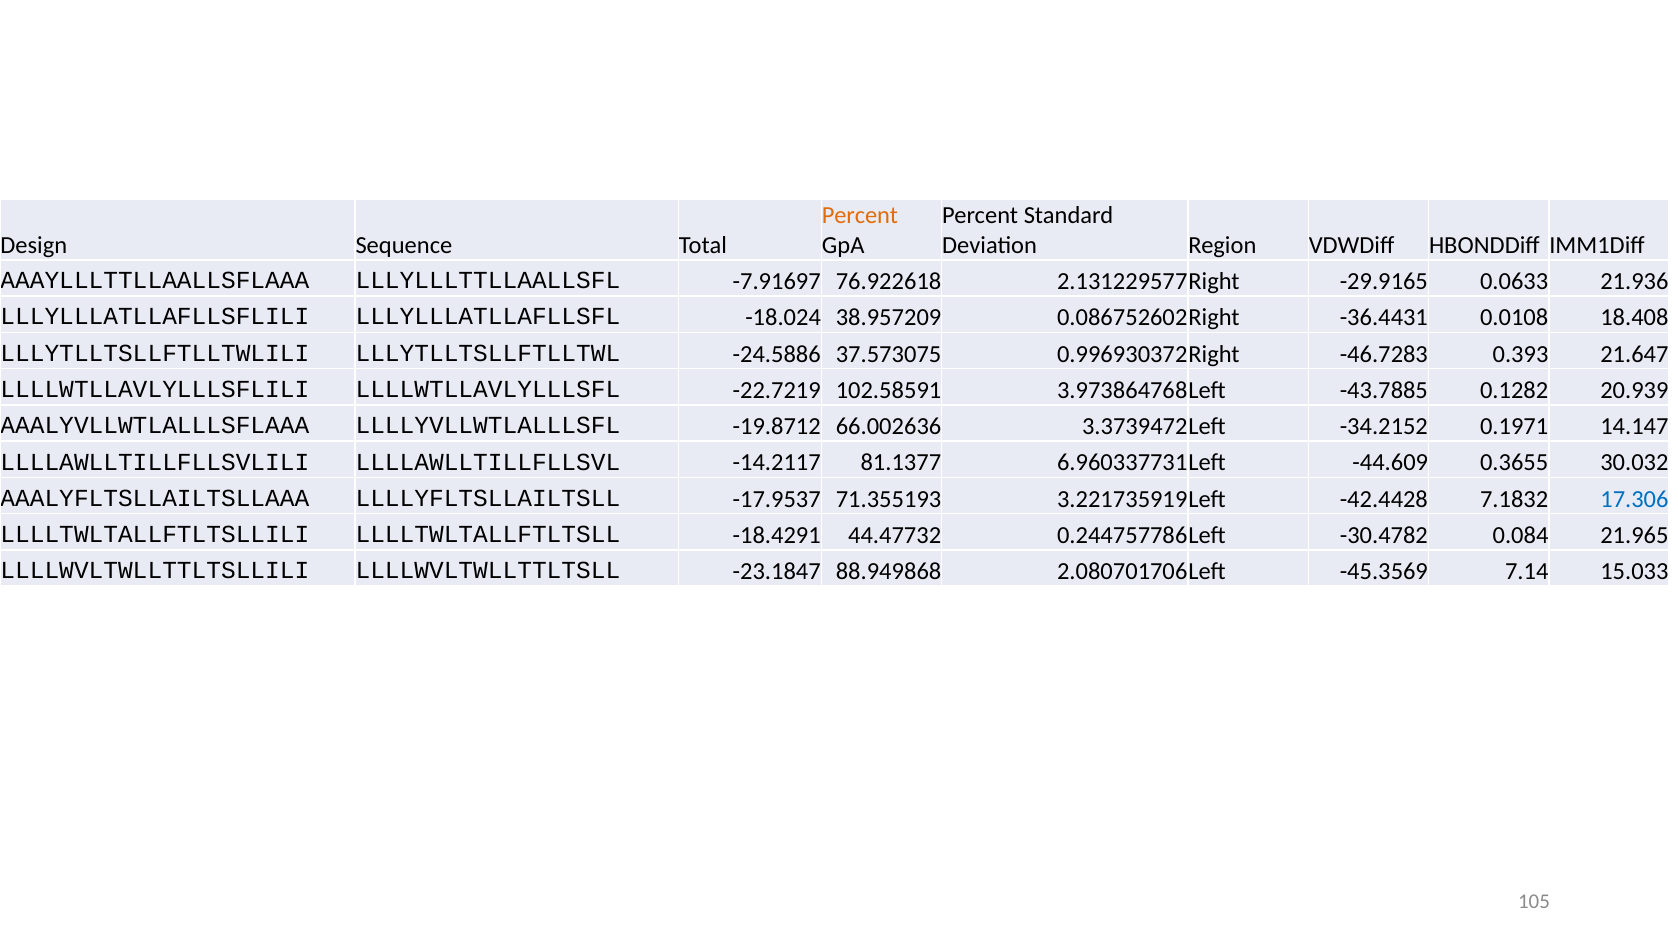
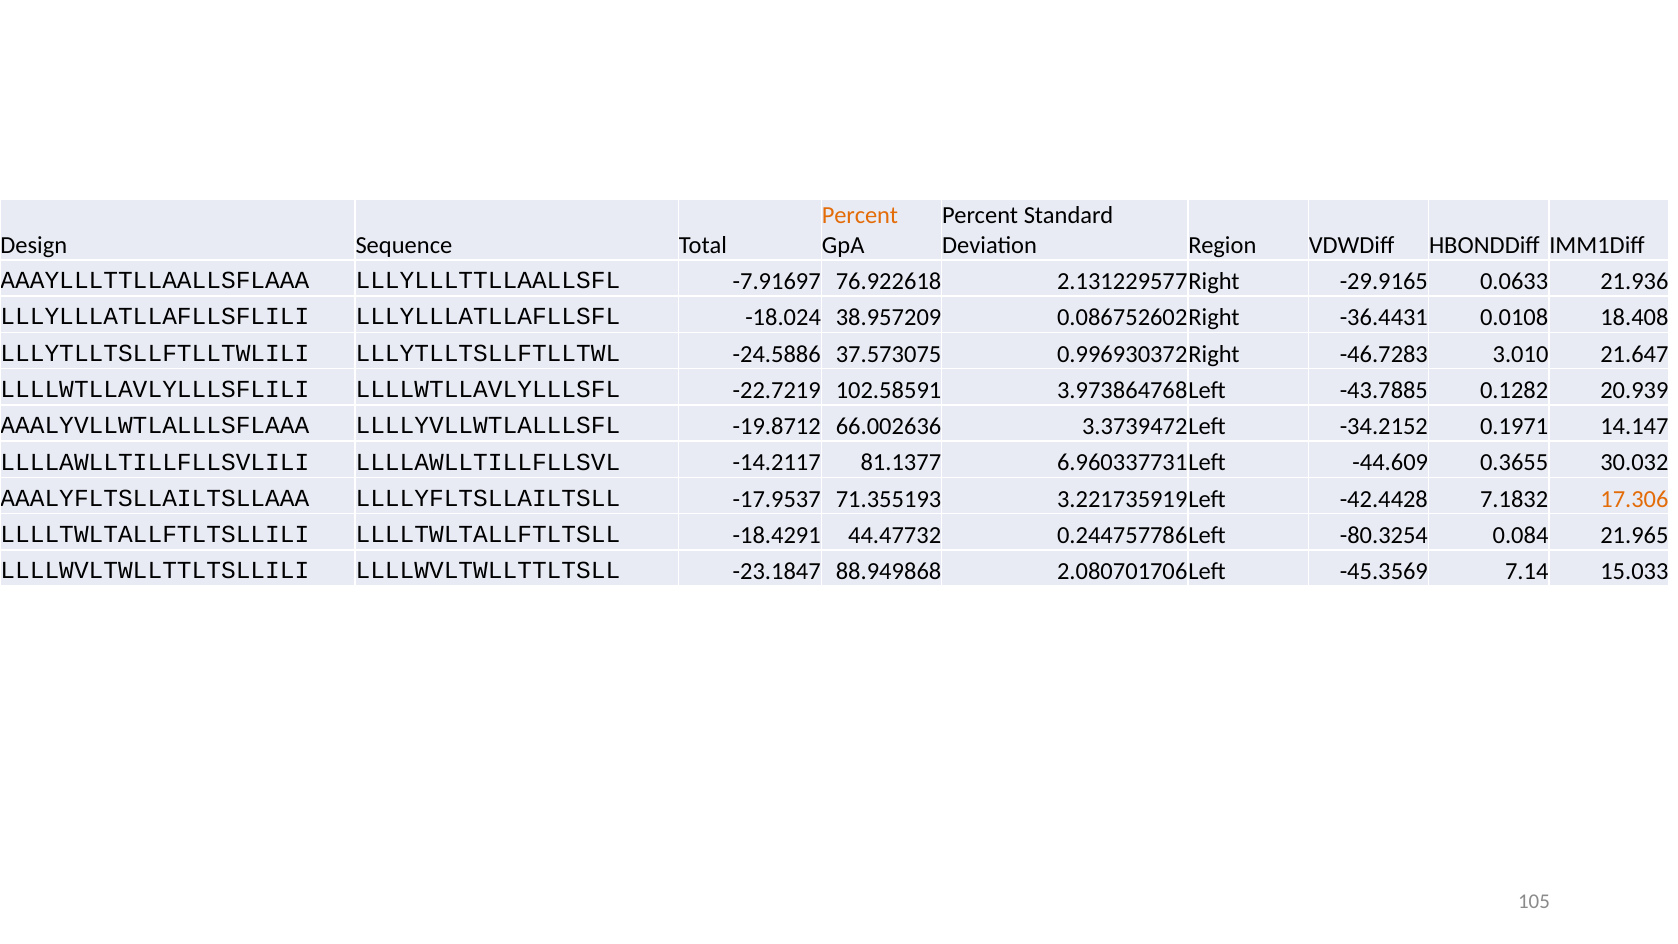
0.393: 0.393 -> 3.010
17.306 colour: blue -> orange
-30.4782: -30.4782 -> -80.3254
